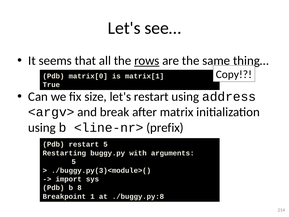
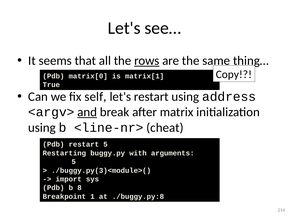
size: size -> self
and underline: none -> present
prefix: prefix -> cheat
